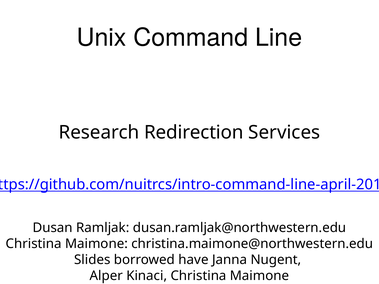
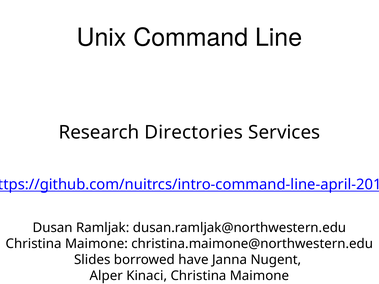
Redirection: Redirection -> Directories
